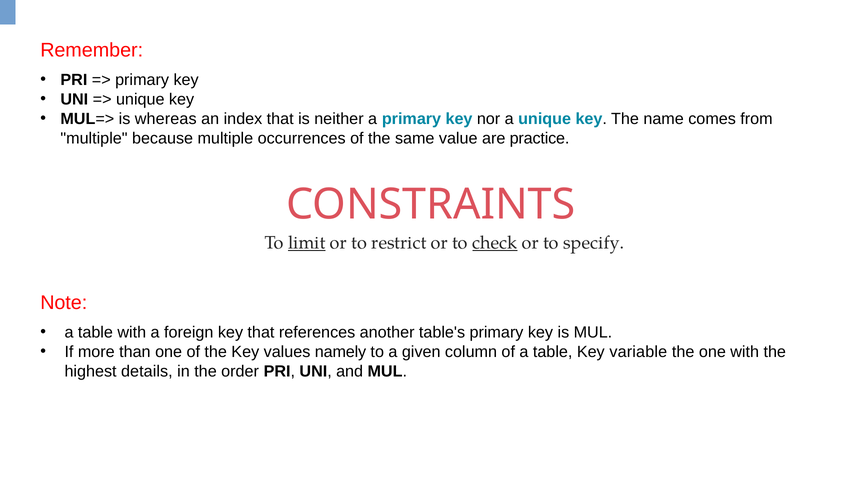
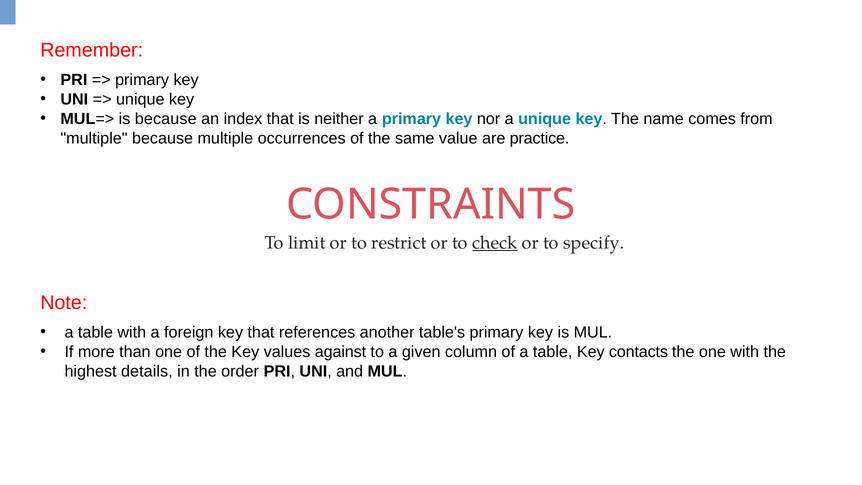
is whereas: whereas -> because
limit underline: present -> none
namely: namely -> against
variable: variable -> contacts
